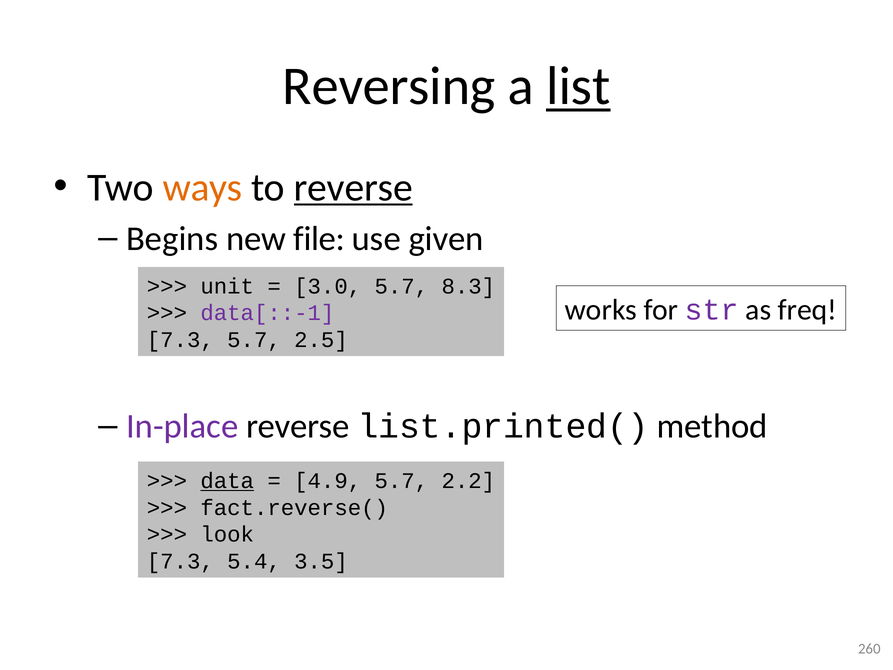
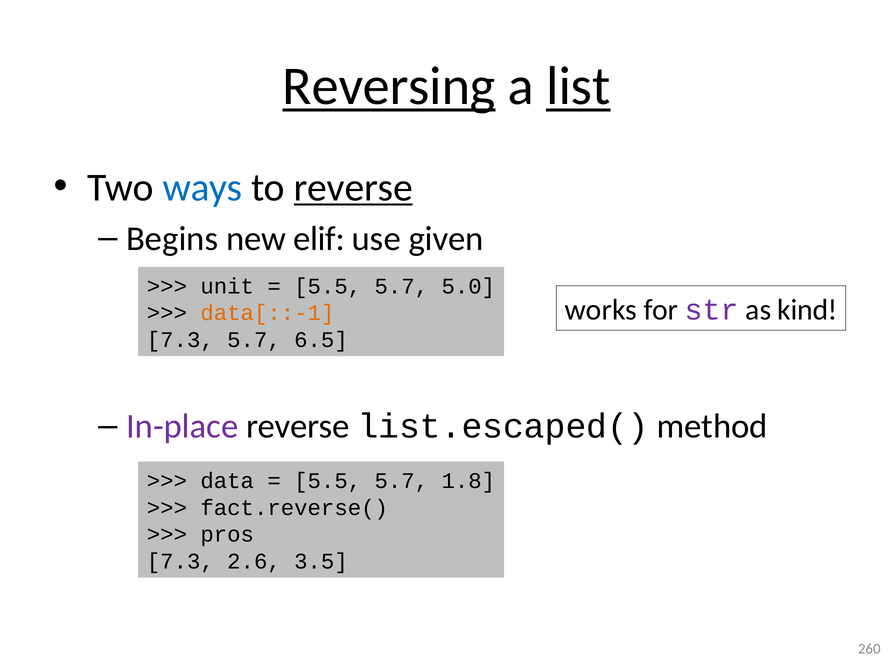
Reversing underline: none -> present
ways colour: orange -> blue
file: file -> elif
3.0 at (328, 286): 3.0 -> 5.5
8.3: 8.3 -> 5.0
freq: freq -> kind
data[::-1 colour: purple -> orange
2.5: 2.5 -> 6.5
list.printed(: list.printed( -> list.escaped(
data underline: present -> none
4.9 at (328, 481): 4.9 -> 5.5
2.2: 2.2 -> 1.8
look: look -> pros
5.4: 5.4 -> 2.6
